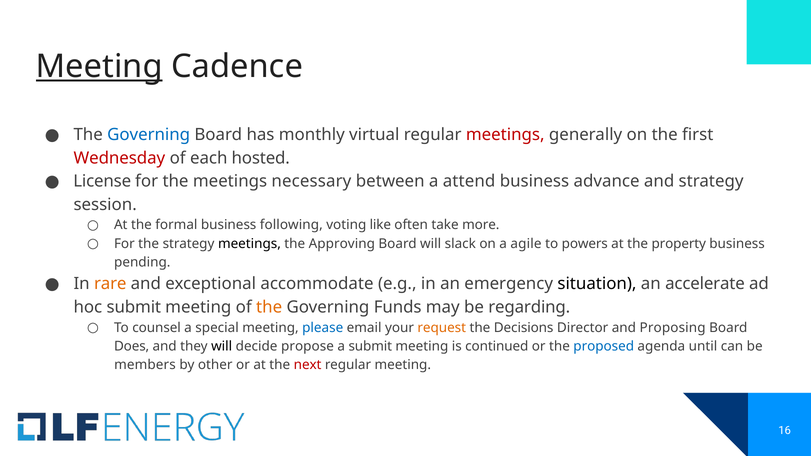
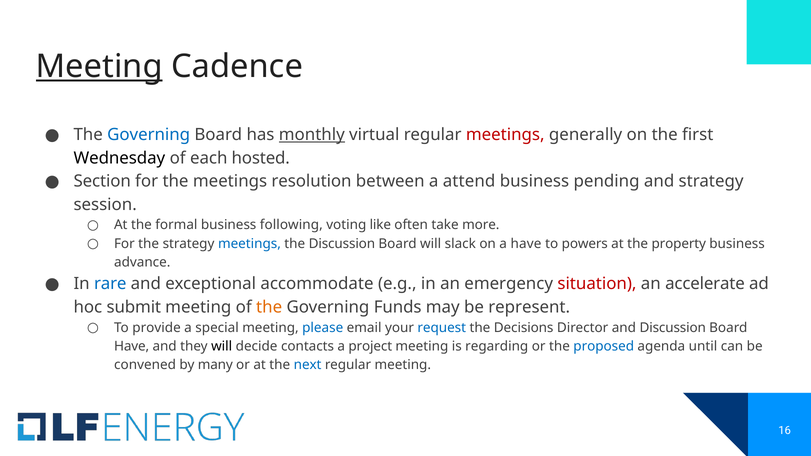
monthly underline: none -> present
Wednesday colour: red -> black
License: License -> Section
necessary: necessary -> resolution
advance: advance -> pending
meetings at (249, 244) colour: black -> blue
the Approving: Approving -> Discussion
a agile: agile -> have
pending: pending -> advance
rare colour: orange -> blue
situation colour: black -> red
regarding: regarding -> represent
counsel: counsel -> provide
request colour: orange -> blue
and Proposing: Proposing -> Discussion
Does at (132, 346): Does -> Have
propose: propose -> contacts
a submit: submit -> project
continued: continued -> regarding
members: members -> convened
other: other -> many
next colour: red -> blue
